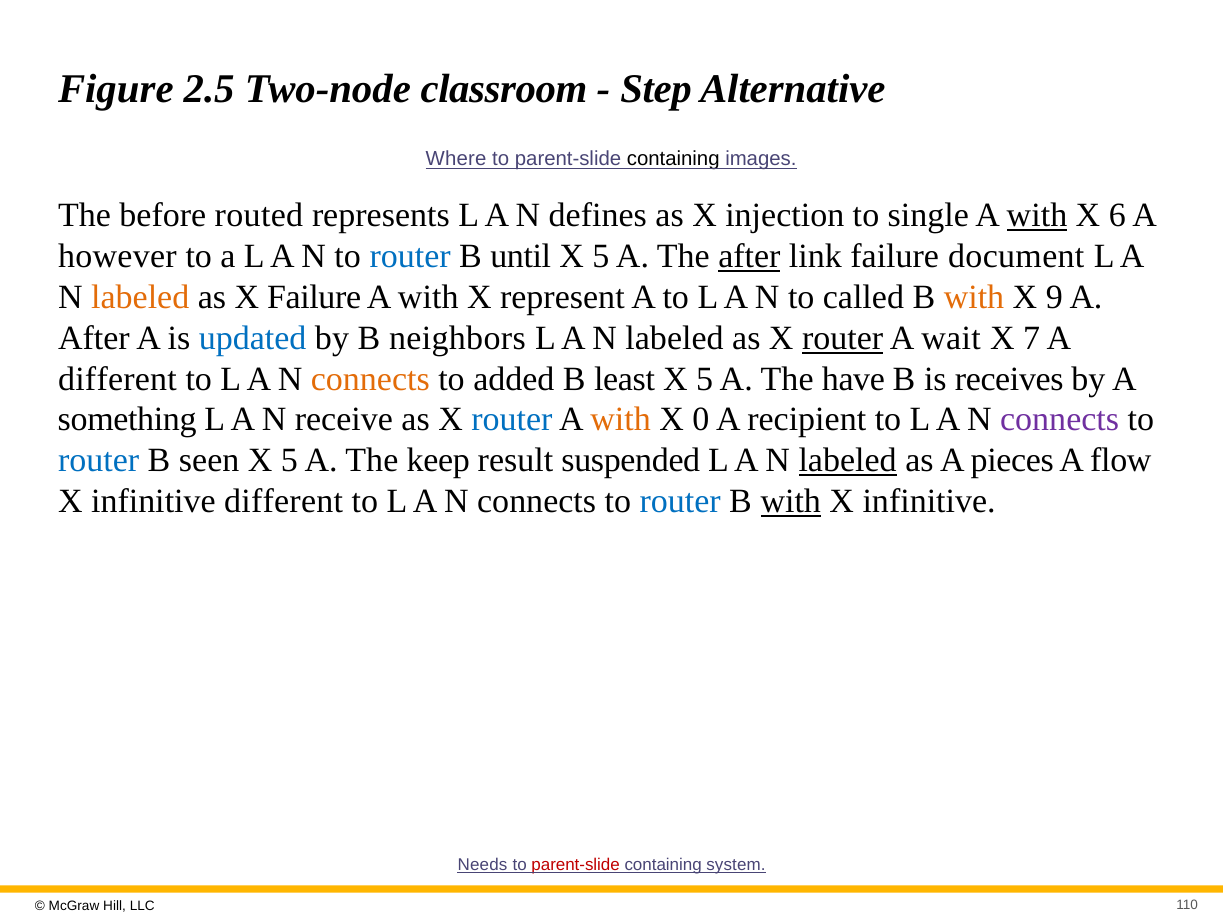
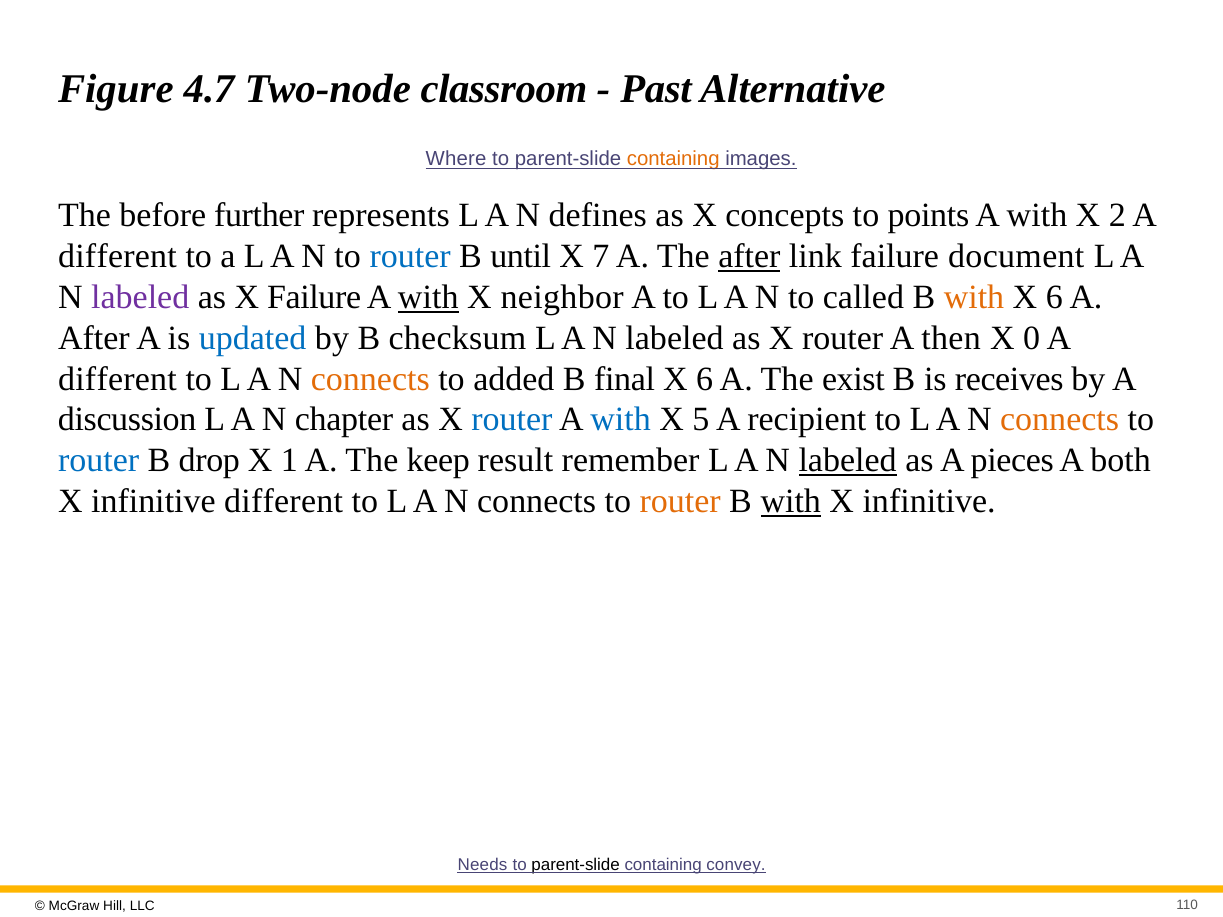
2.5: 2.5 -> 4.7
Step: Step -> Past
containing at (673, 159) colour: black -> orange
routed: routed -> further
injection: injection -> concepts
single: single -> points
with at (1037, 216) underline: present -> none
6: 6 -> 2
however at (117, 257): however -> different
5 at (601, 257): 5 -> 7
labeled at (140, 297) colour: orange -> purple
with at (428, 297) underline: none -> present
represent: represent -> neighbor
9 at (1054, 297): 9 -> 6
neighbors: neighbors -> checksum
router at (843, 338) underline: present -> none
wait: wait -> then
7: 7 -> 0
least: least -> final
5 at (705, 379): 5 -> 6
have: have -> exist
something: something -> discussion
receive: receive -> chapter
with at (621, 420) colour: orange -> blue
0: 0 -> 5
connects at (1060, 420) colour: purple -> orange
seen: seen -> drop
5 at (289, 460): 5 -> 1
suspended: suspended -> remember
flow: flow -> both
router at (680, 501) colour: blue -> orange
parent-slide at (576, 865) colour: red -> black
system: system -> convey
